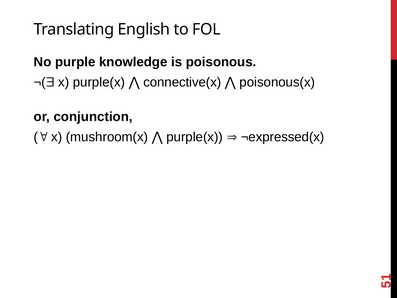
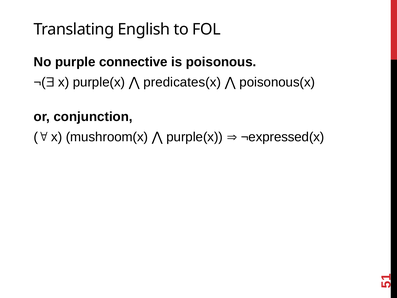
knowledge: knowledge -> connective
connective(x: connective(x -> predicates(x
